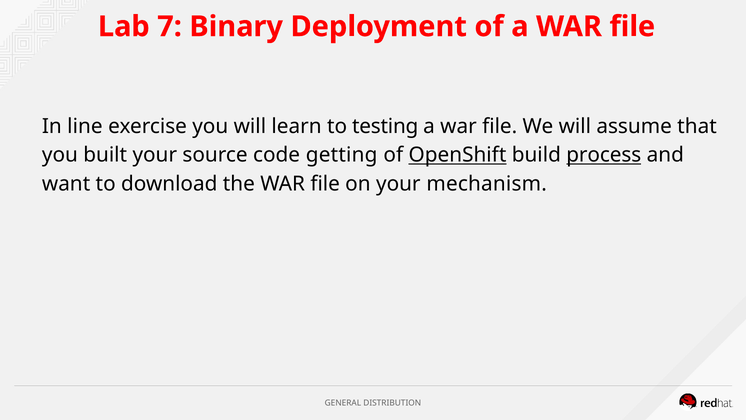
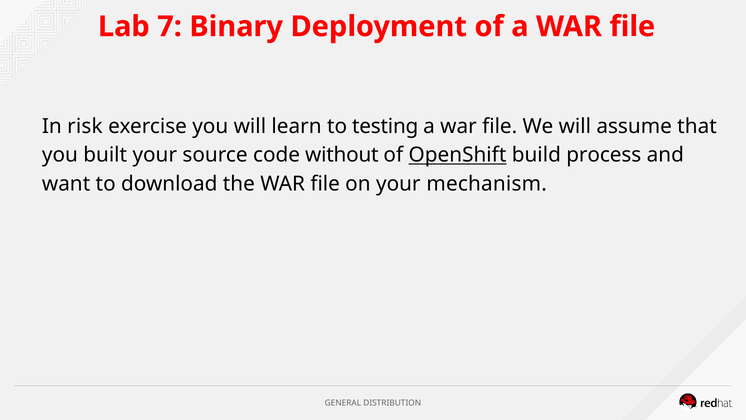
line: line -> risk
getting: getting -> without
process underline: present -> none
